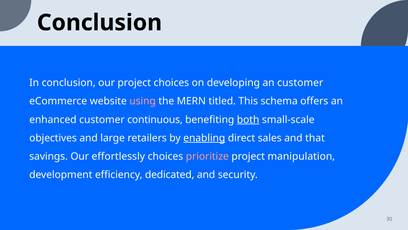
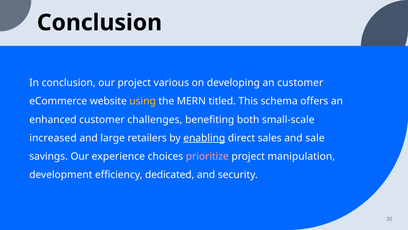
project choices: choices -> various
using colour: pink -> yellow
continuous: continuous -> challenges
both underline: present -> none
objectives: objectives -> increased
that: that -> sale
effortlessly: effortlessly -> experience
